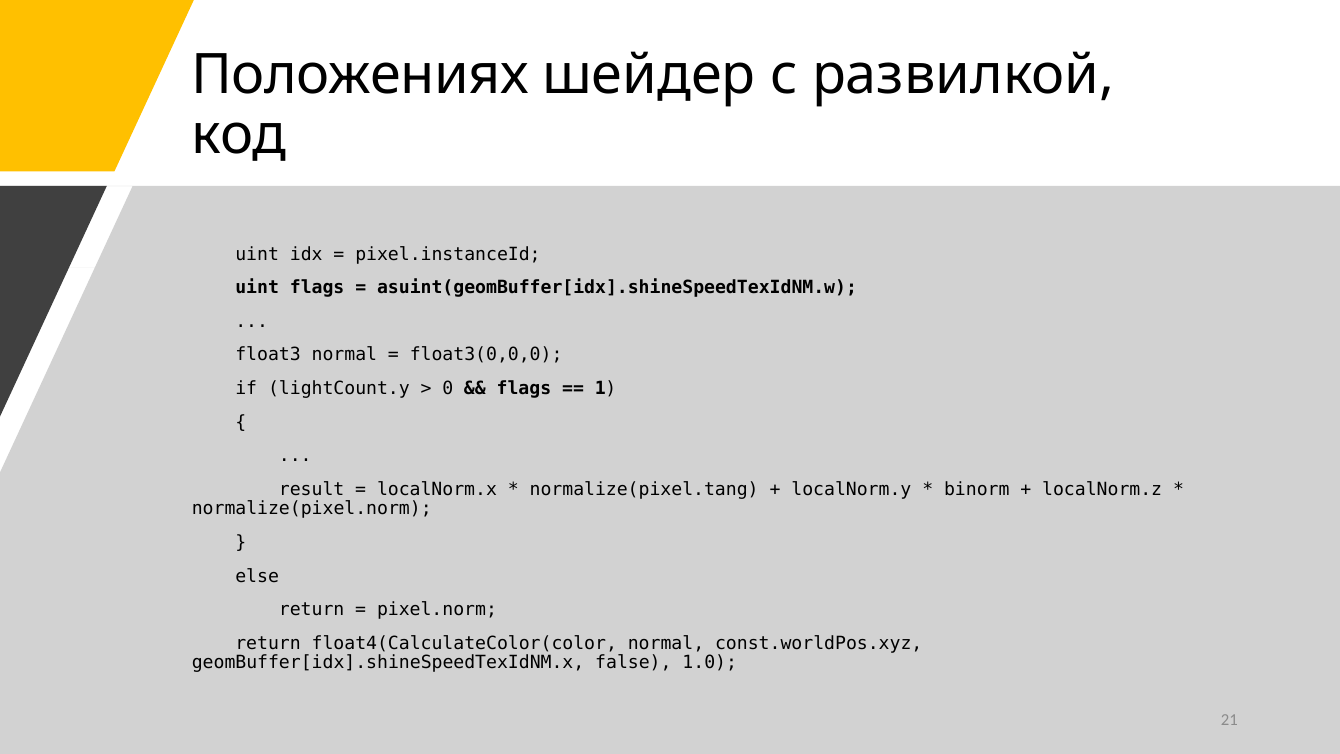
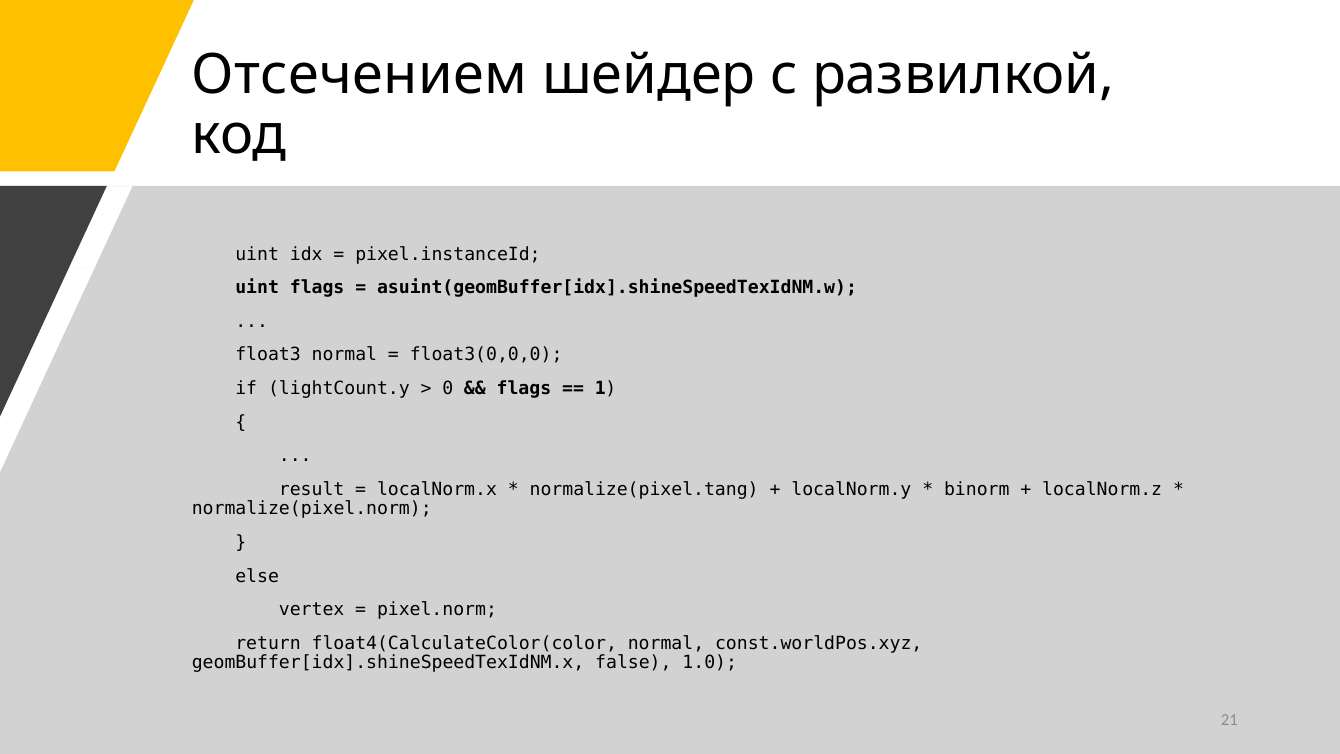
Положениях: Положениях -> Отсечением
return at (312, 609): return -> vertex
